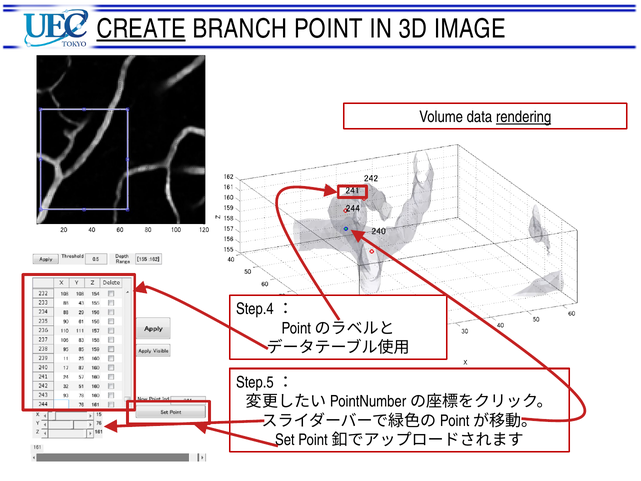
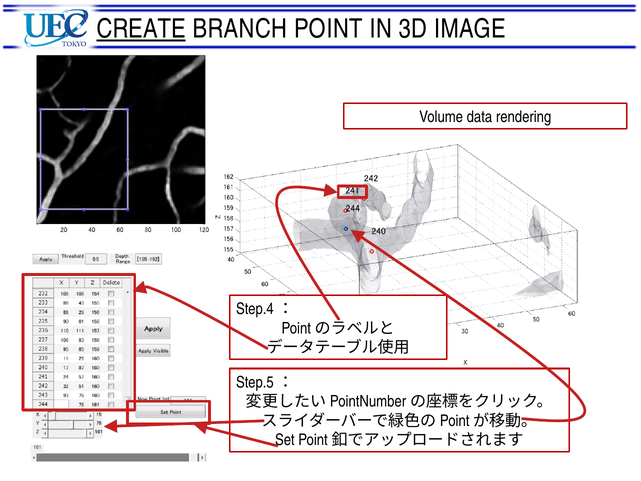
rendering underline: present -> none
